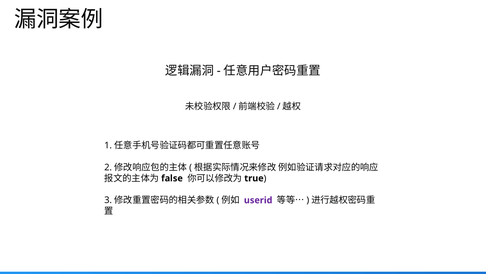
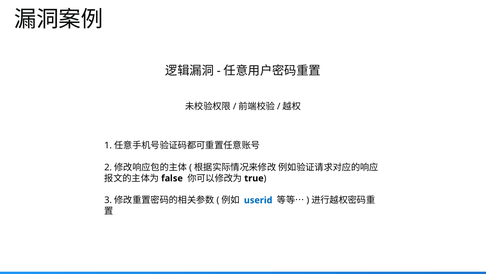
userid colour: purple -> blue
